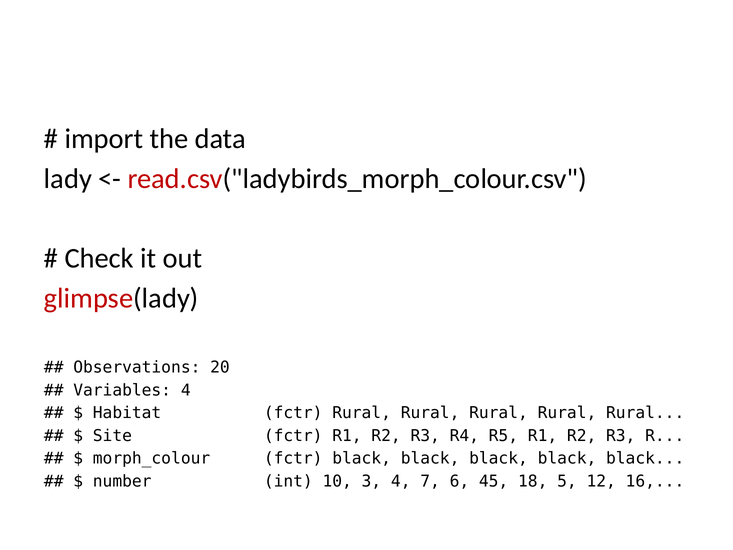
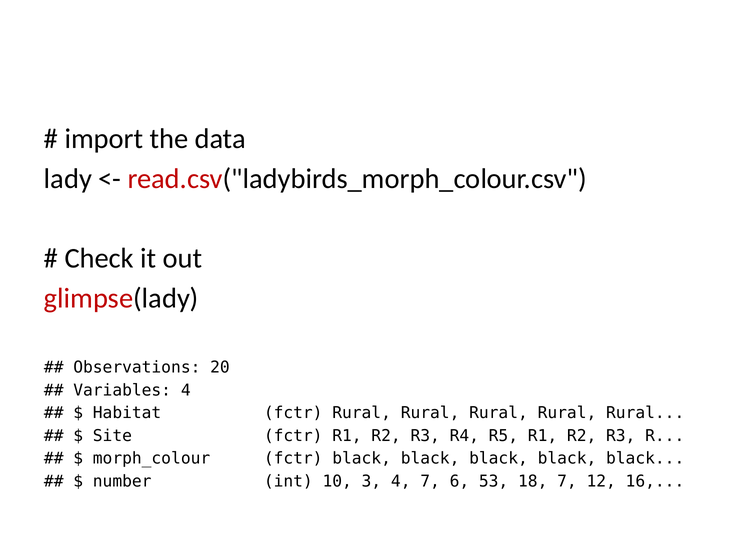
45: 45 -> 53
18 5: 5 -> 7
